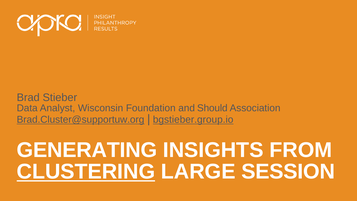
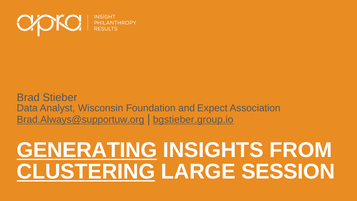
Should: Should -> Expect
Brad.Cluster@supportuw.org: Brad.Cluster@supportuw.org -> Brad.Always@supportuw.org
GENERATING underline: none -> present
